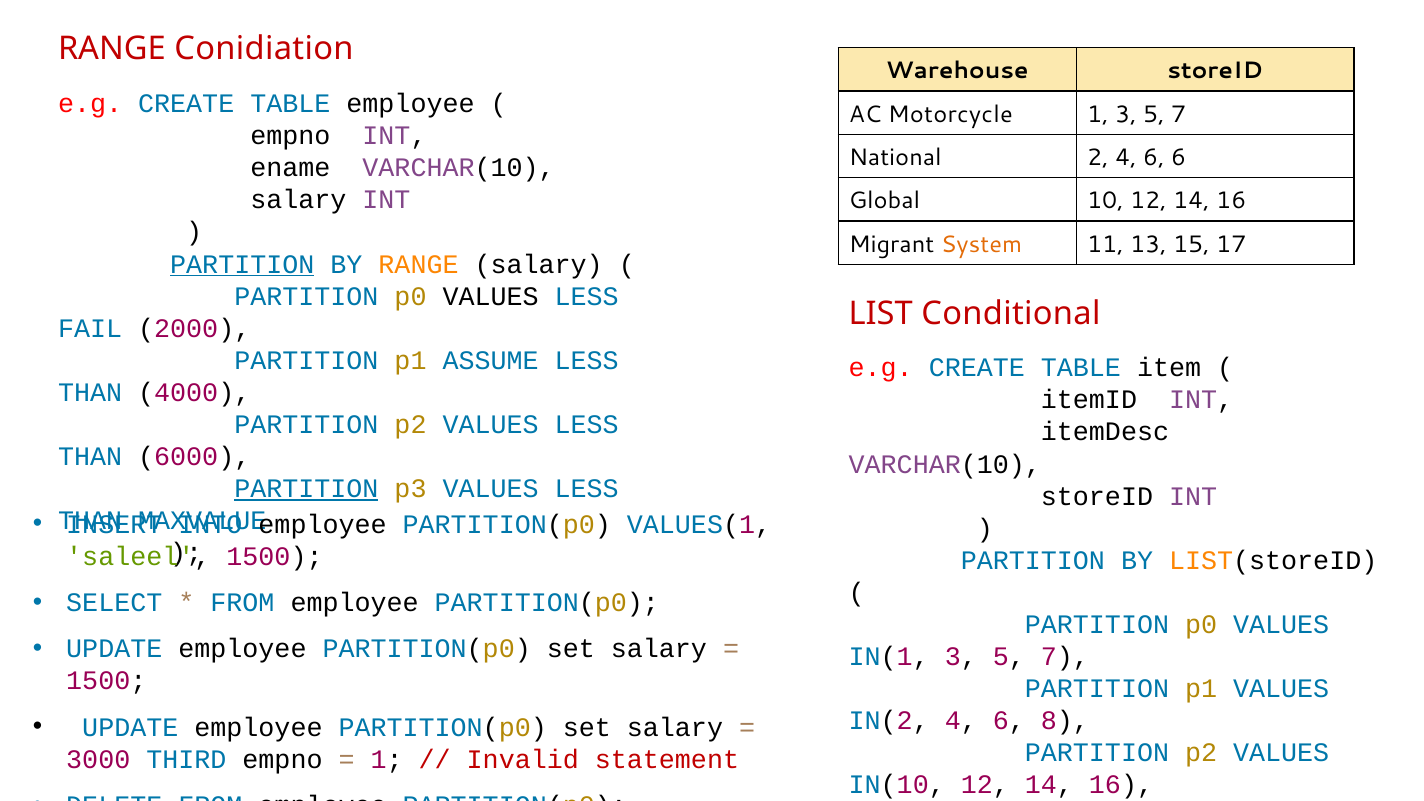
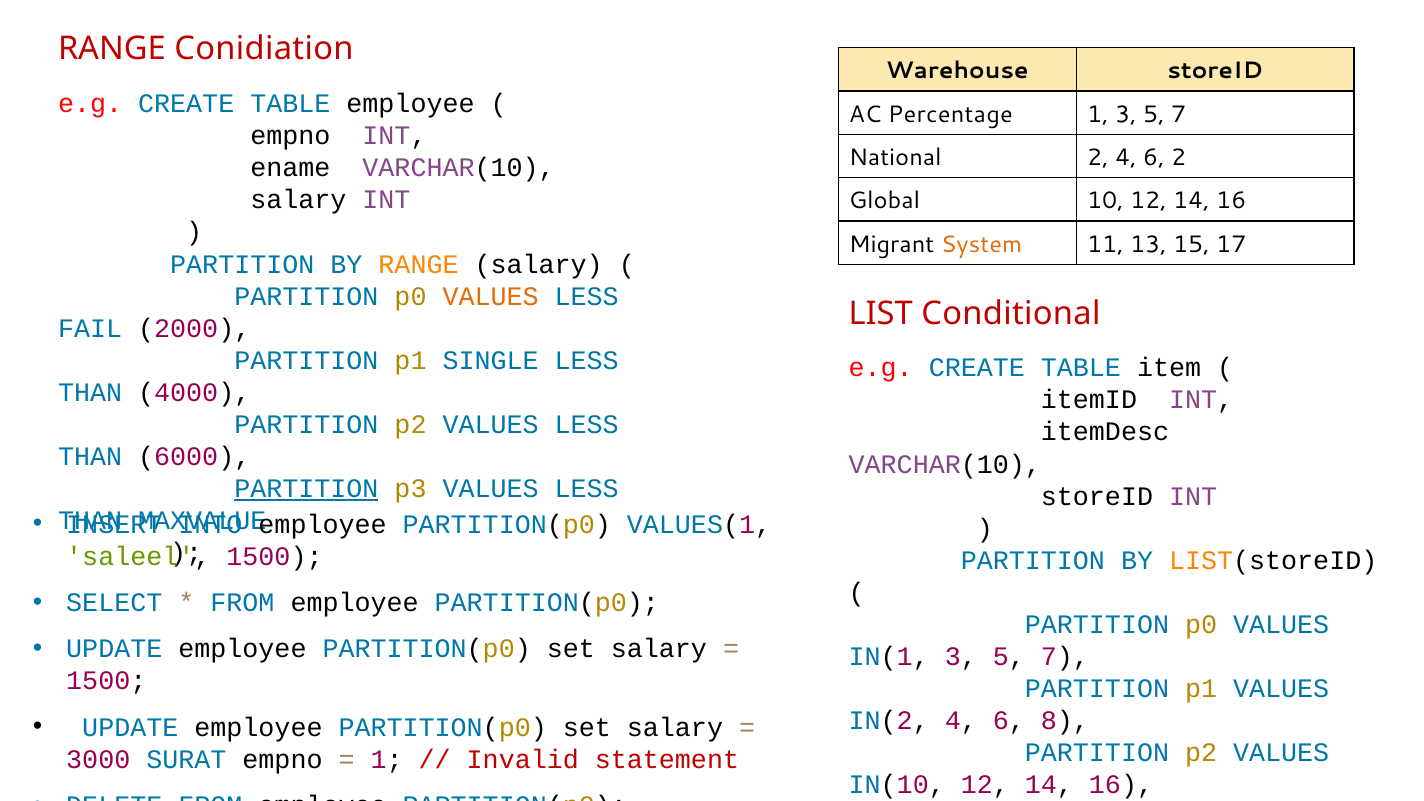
Motorcycle: Motorcycle -> Percentage
6 6: 6 -> 2
PARTITION at (242, 264) underline: present -> none
VALUES at (491, 296) colour: black -> orange
ASSUME: ASSUME -> SINGLE
THIRD: THIRD -> SURAT
